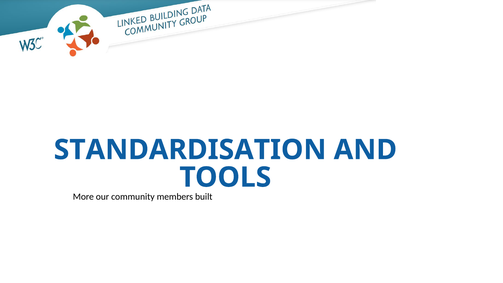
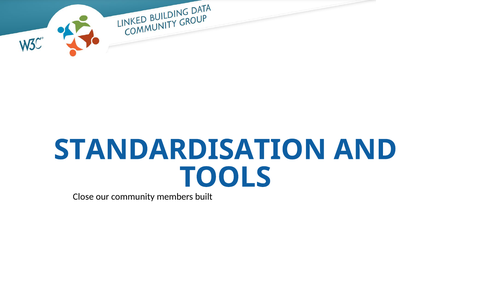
More: More -> Close
